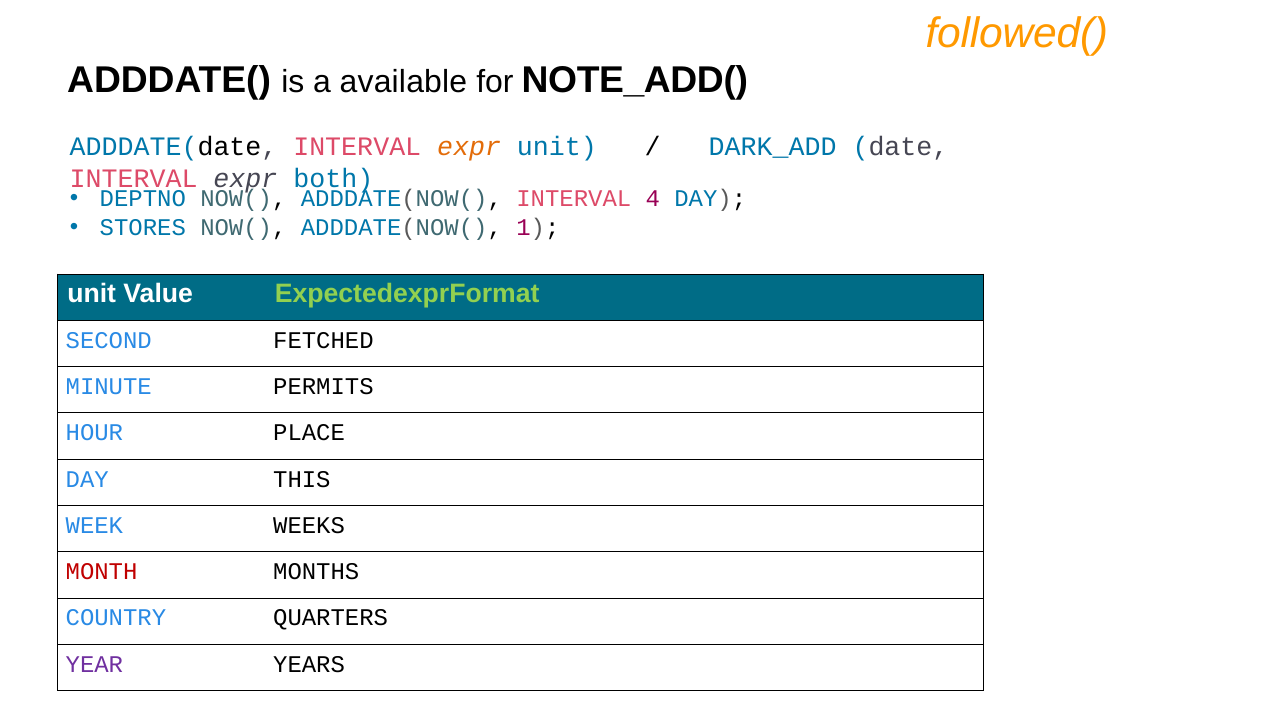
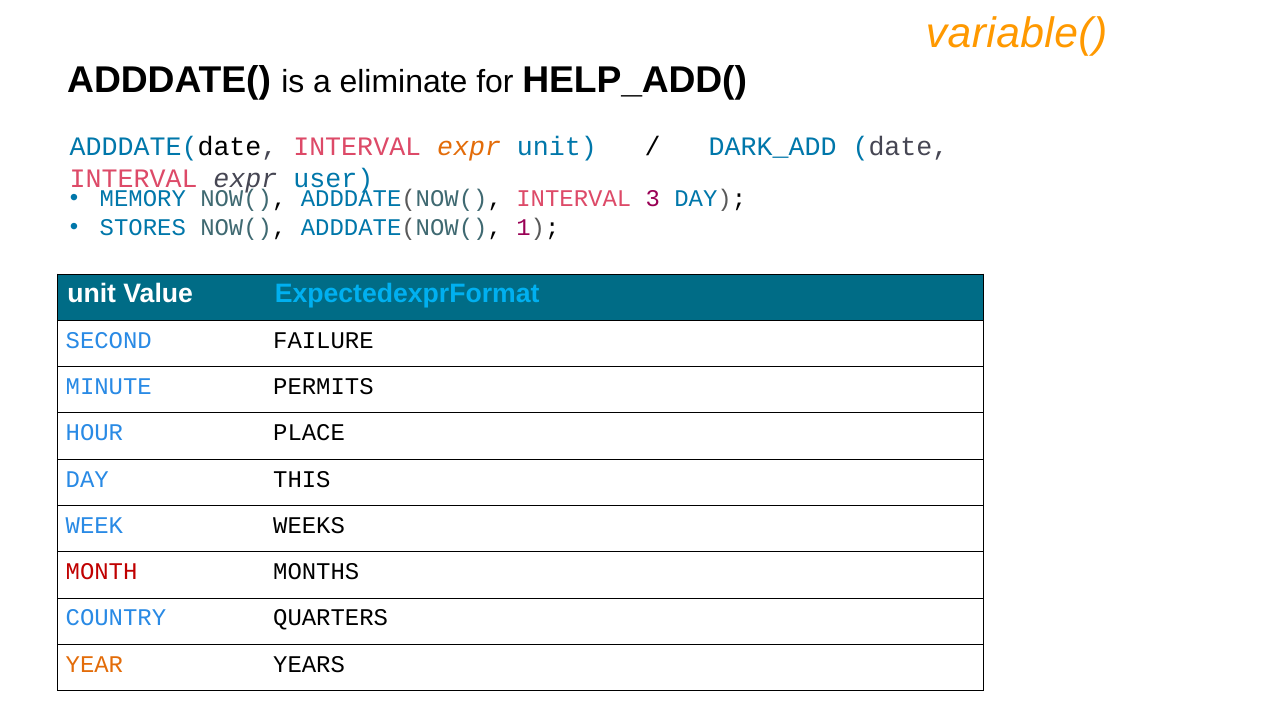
followed(: followed( -> variable(
available: available -> eliminate
NOTE_ADD(: NOTE_ADD( -> HELP_ADD(
both: both -> user
DEPTNO: DEPTNO -> MEMORY
4: 4 -> 3
ExpectedexprFormat colour: light green -> light blue
FETCHED: FETCHED -> FAILURE
YEAR colour: purple -> orange
